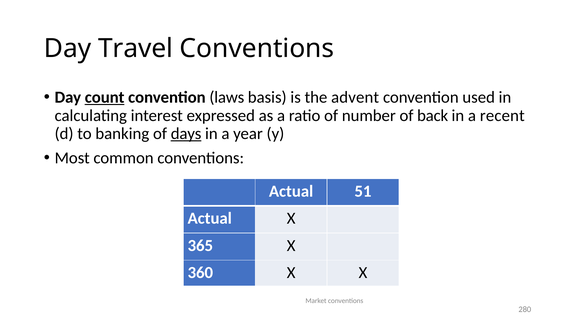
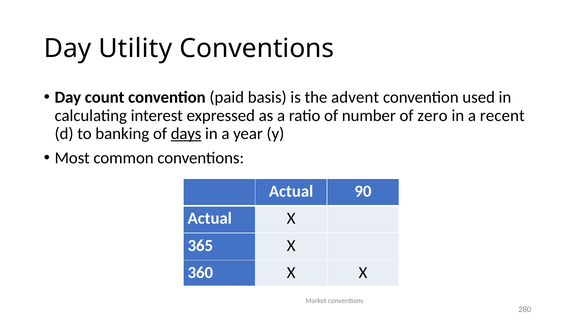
Travel: Travel -> Utility
count underline: present -> none
laws: laws -> paid
back: back -> zero
51: 51 -> 90
